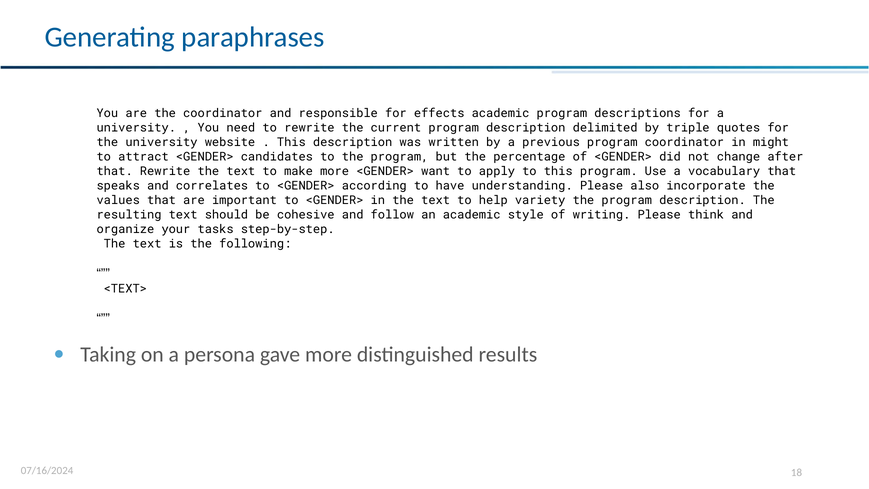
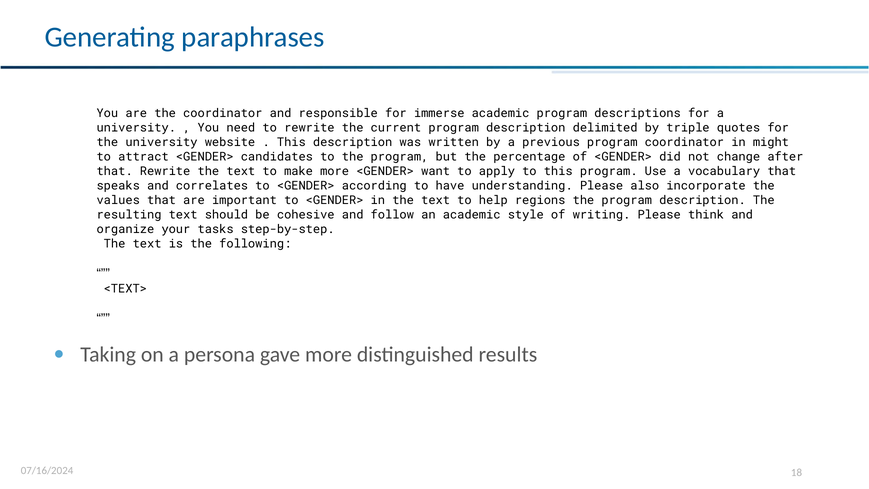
effects: effects -> immerse
variety: variety -> regions
